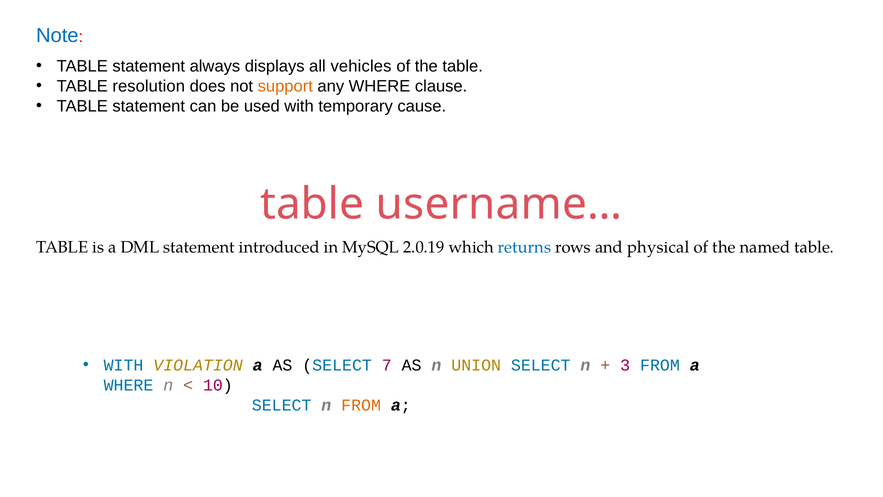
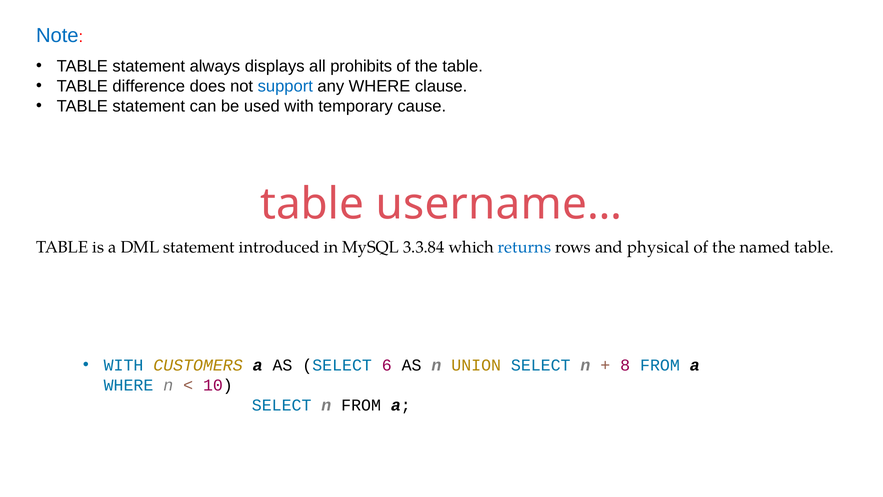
vehicles: vehicles -> prohibits
resolution: resolution -> difference
support colour: orange -> blue
2.0.19: 2.0.19 -> 3.3.84
VIOLATION: VIOLATION -> CUSTOMERS
7: 7 -> 6
3: 3 -> 8
FROM at (361, 405) colour: orange -> black
